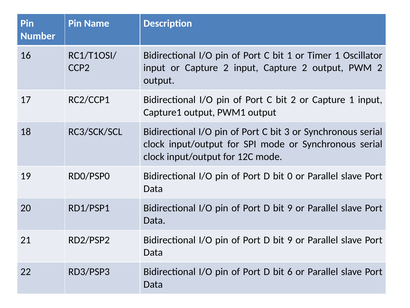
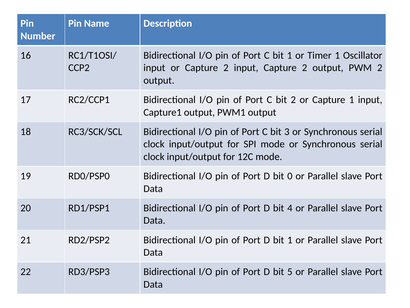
9 at (290, 208): 9 -> 4
9 at (290, 240): 9 -> 1
6: 6 -> 5
